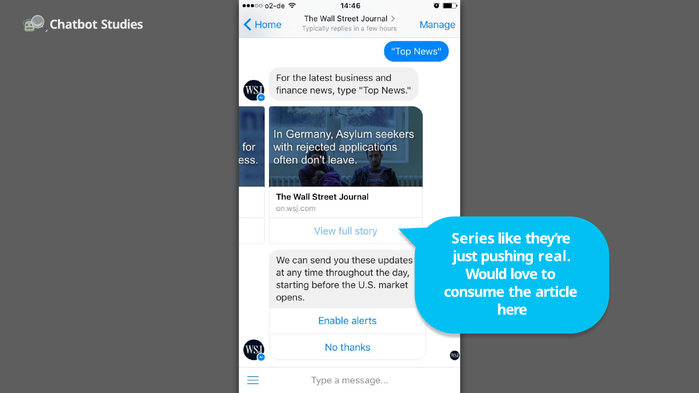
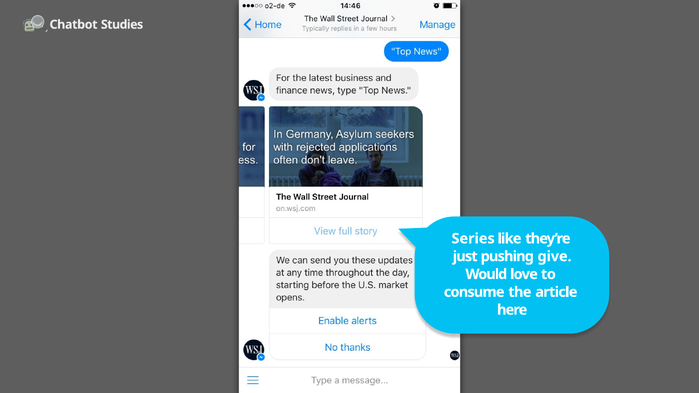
real: real -> give
